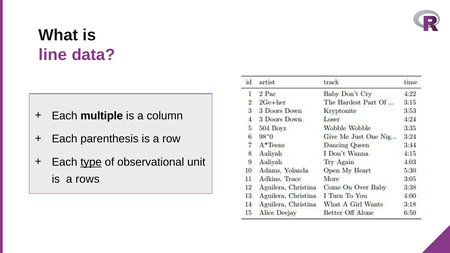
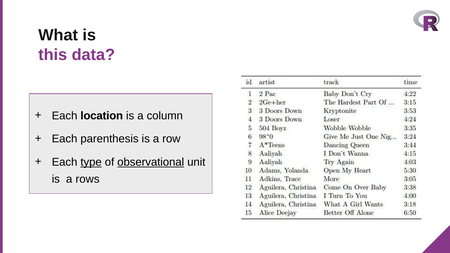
line: line -> this
multiple: multiple -> location
observational underline: none -> present
